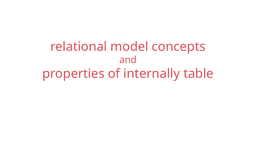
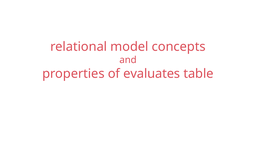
internally: internally -> evaluates
